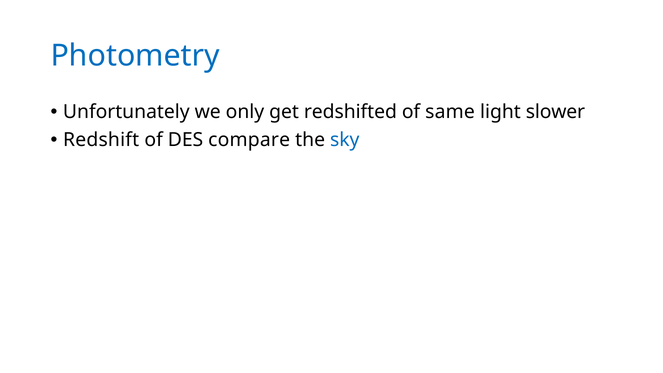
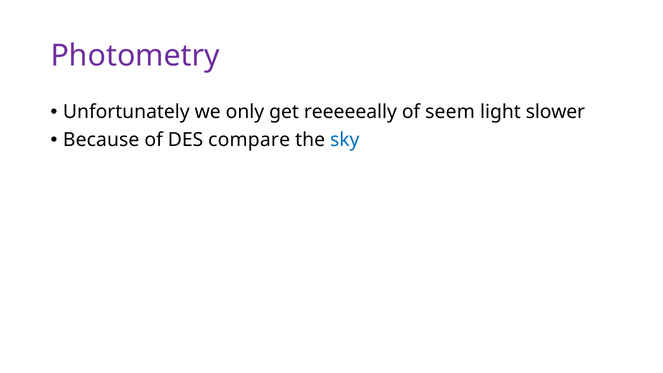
Photometry colour: blue -> purple
redshifted: redshifted -> reeeeeally
same: same -> seem
Redshift: Redshift -> Because
